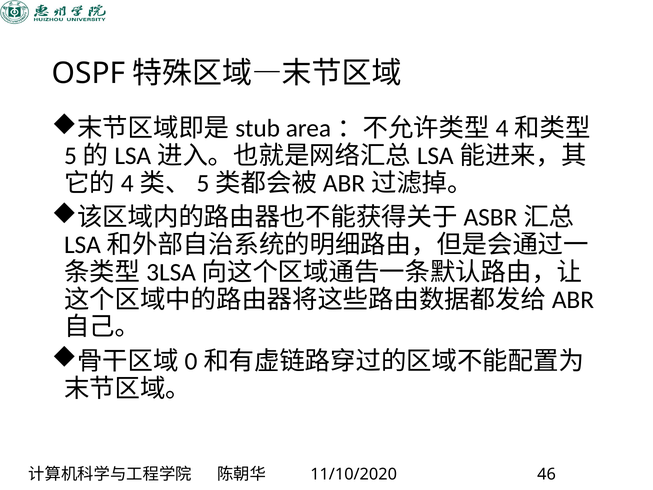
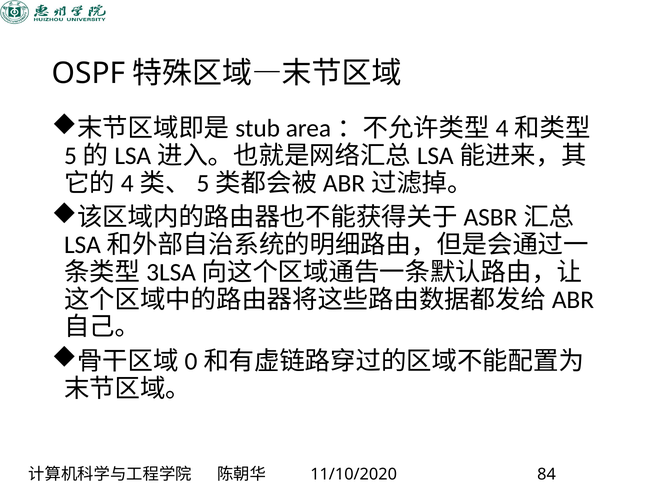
46: 46 -> 84
